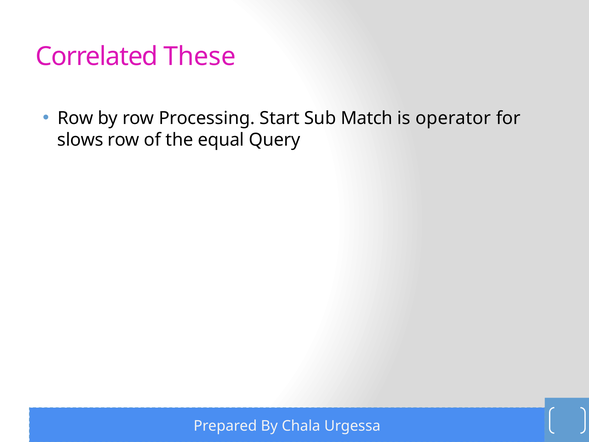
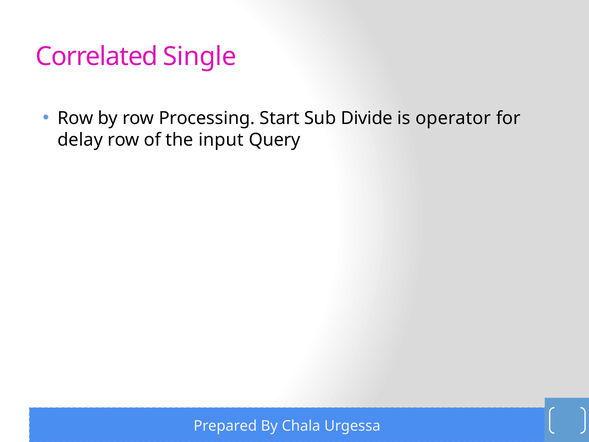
These: These -> Single
Match: Match -> Divide
slows: slows -> delay
equal: equal -> input
